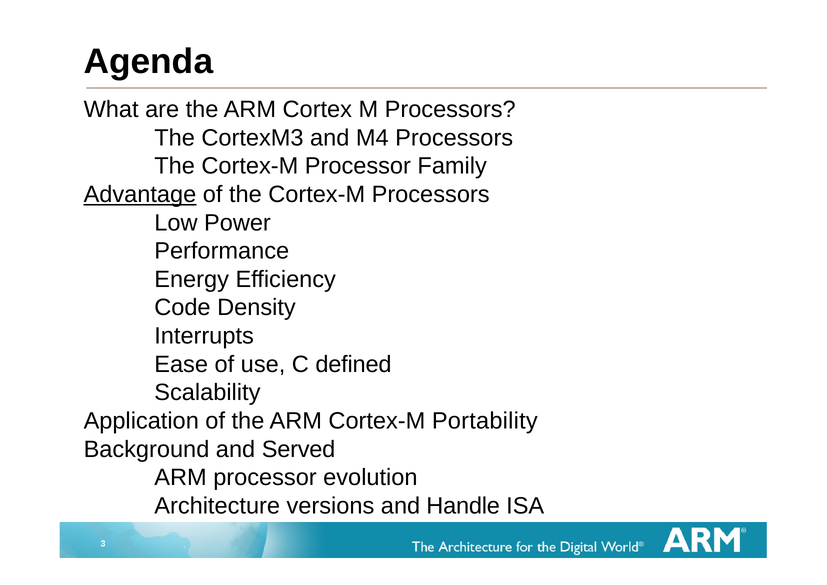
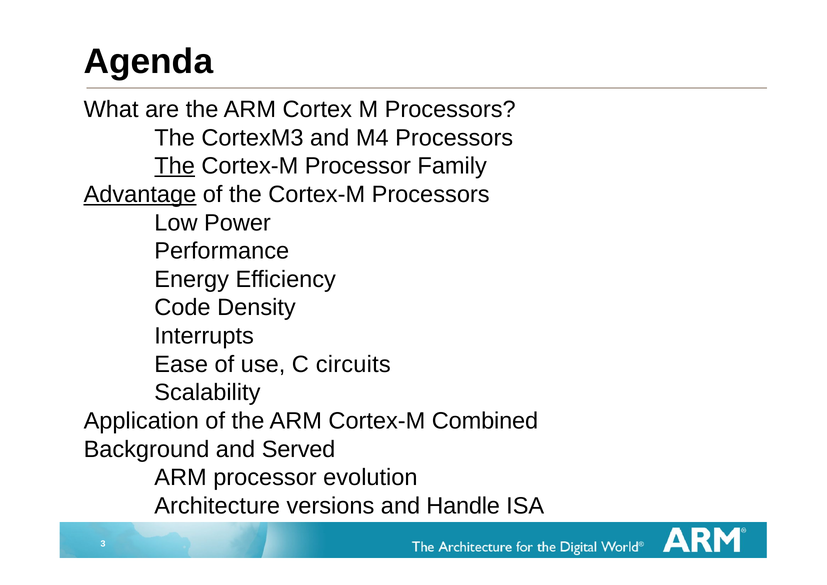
The at (175, 166) underline: none -> present
defined: defined -> circuits
Portability: Portability -> Combined
